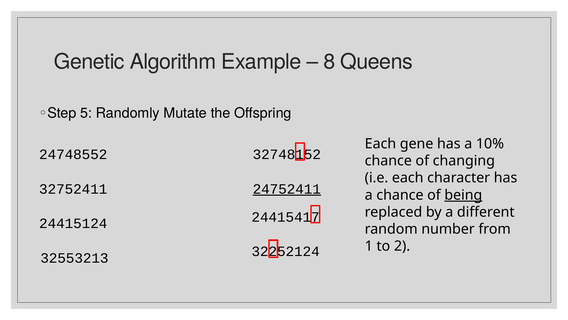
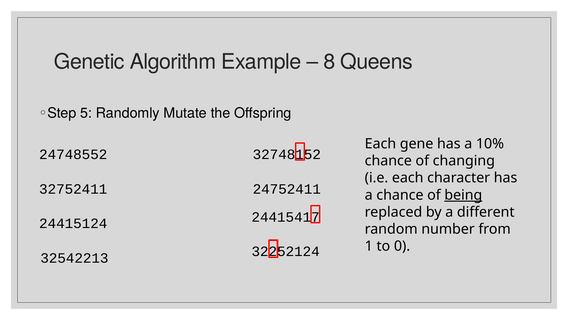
24752411 underline: present -> none
2: 2 -> 0
32553213: 32553213 -> 32542213
